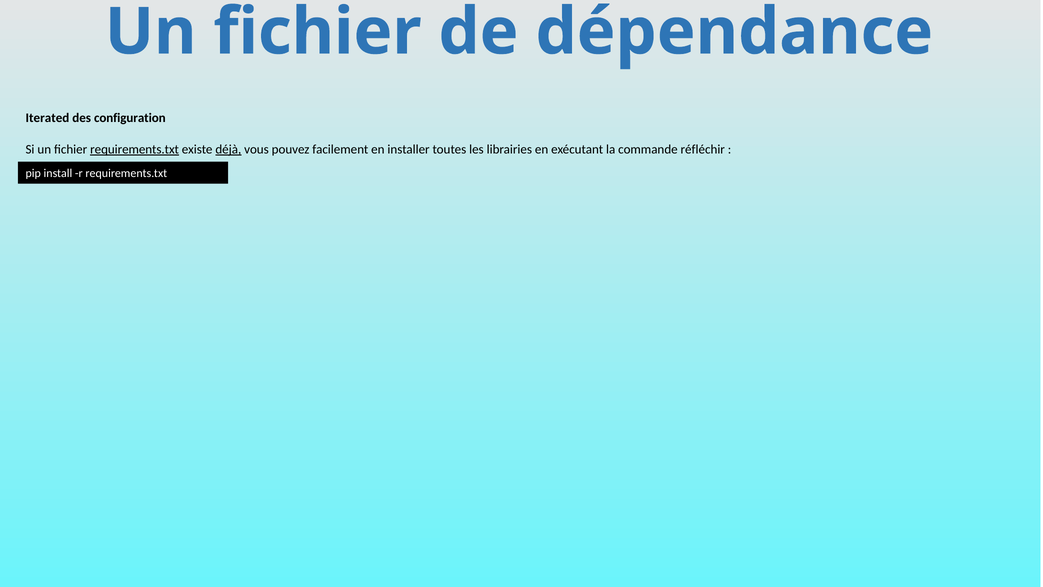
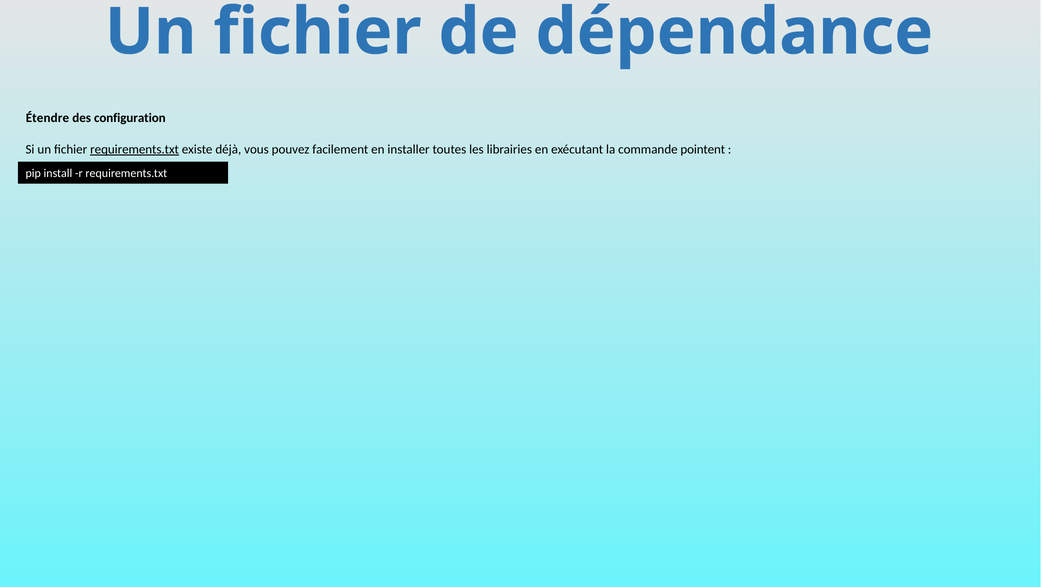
Iterated: Iterated -> Étendre
déjà underline: present -> none
réfléchir: réfléchir -> pointent
